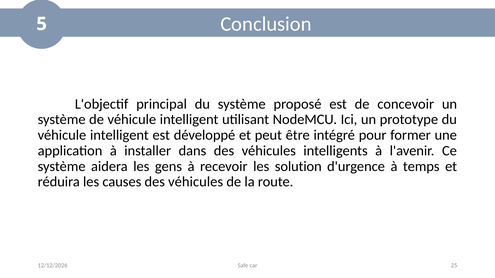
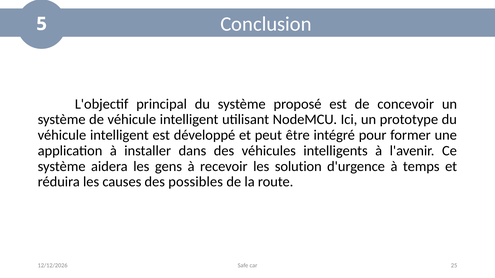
causes des véhicules: véhicules -> possibles
